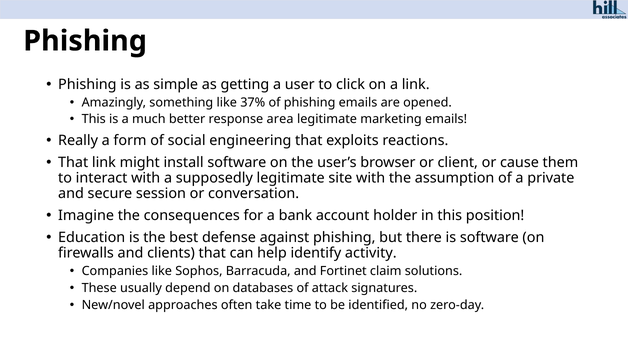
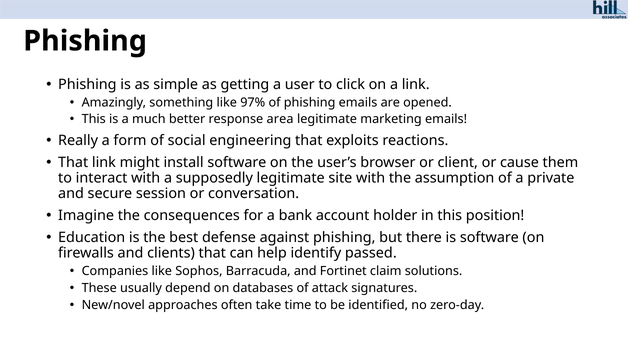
37%: 37% -> 97%
activity: activity -> passed
